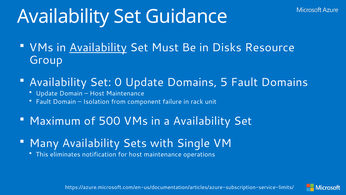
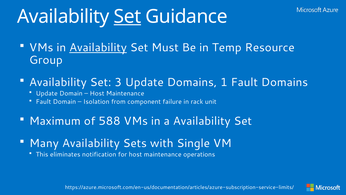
Set at (127, 17) underline: none -> present
Disks: Disks -> Temp
0: 0 -> 3
5: 5 -> 1
500: 500 -> 588
